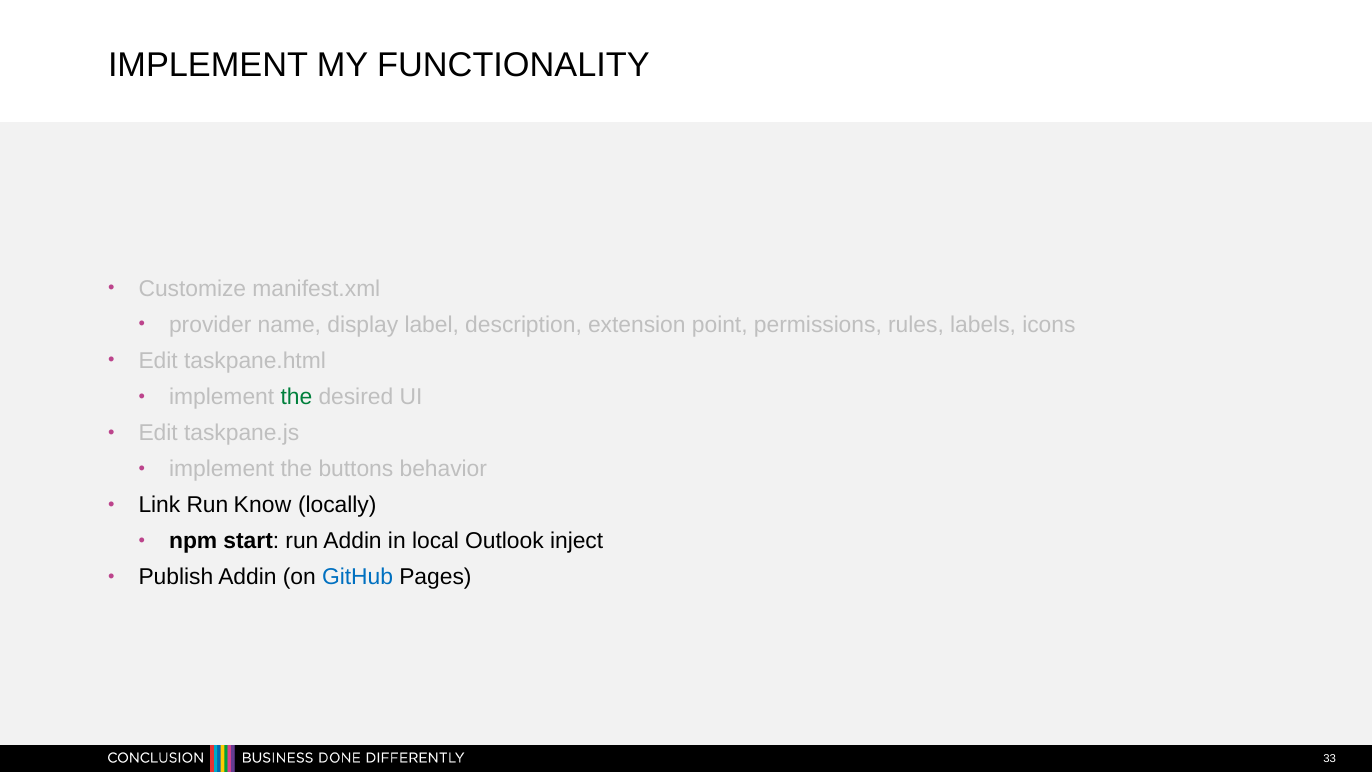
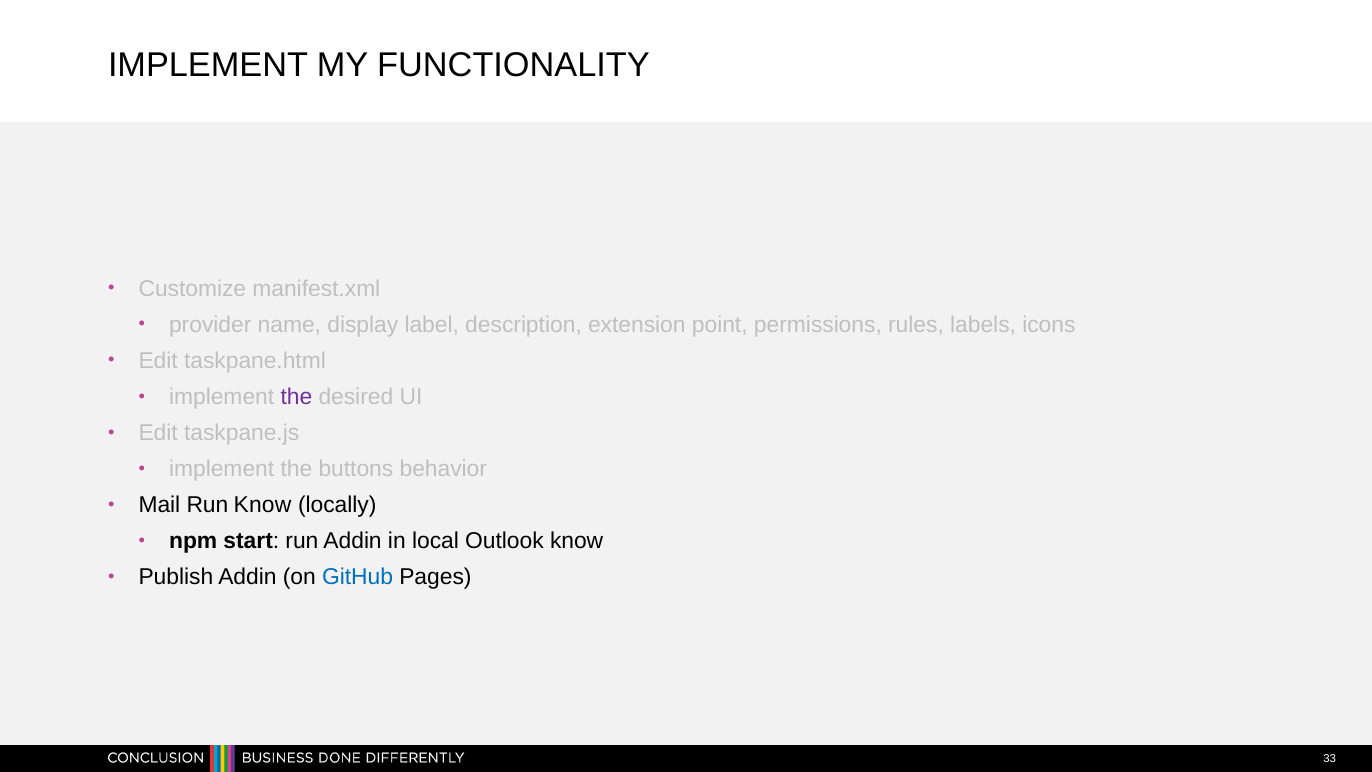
the at (296, 397) colour: green -> purple
Link: Link -> Mail
Outlook inject: inject -> know
